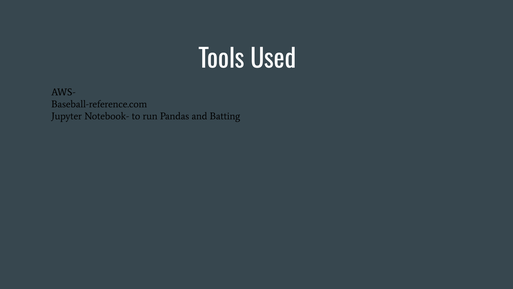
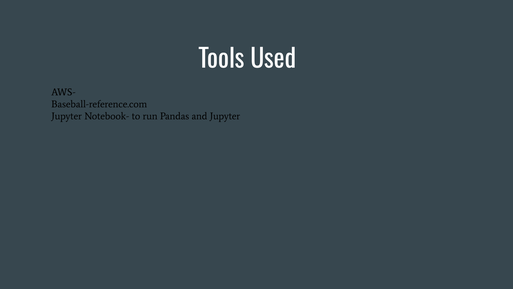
and Batting: Batting -> Jupyter
